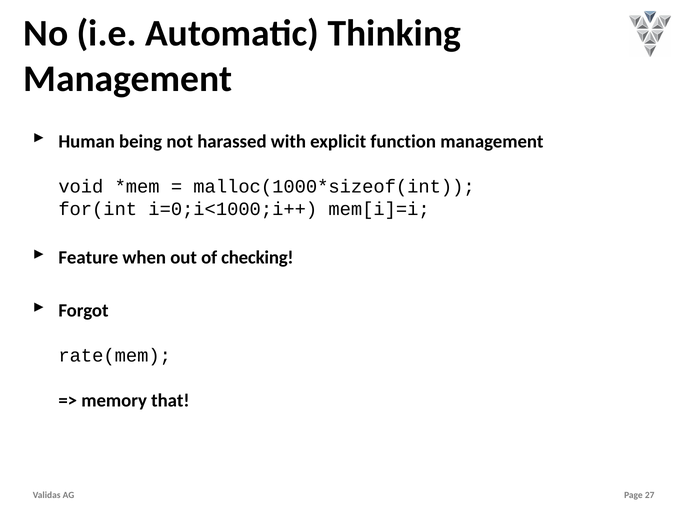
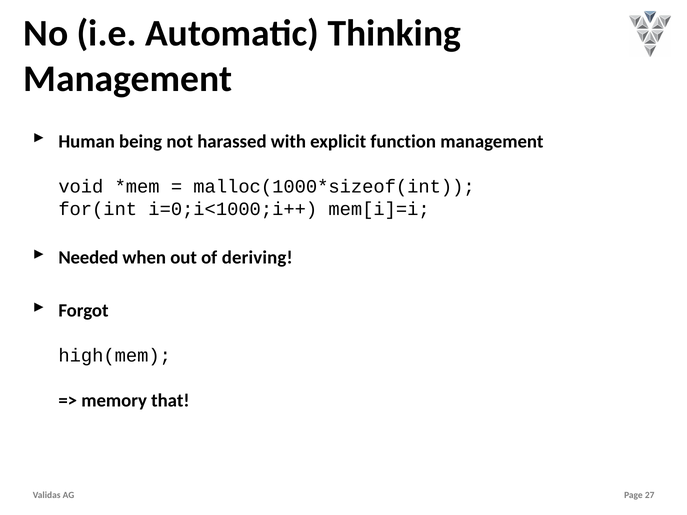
Feature: Feature -> Needed
checking: checking -> deriving
rate(mem: rate(mem -> high(mem
